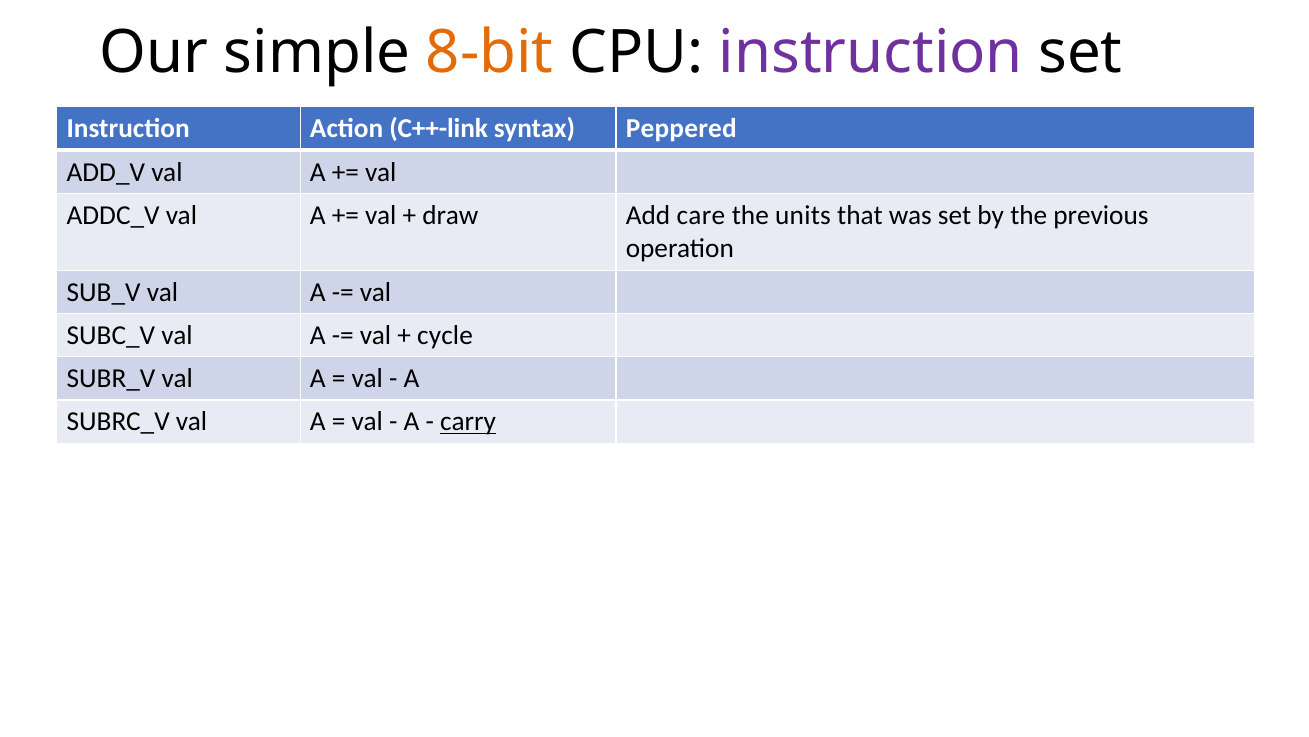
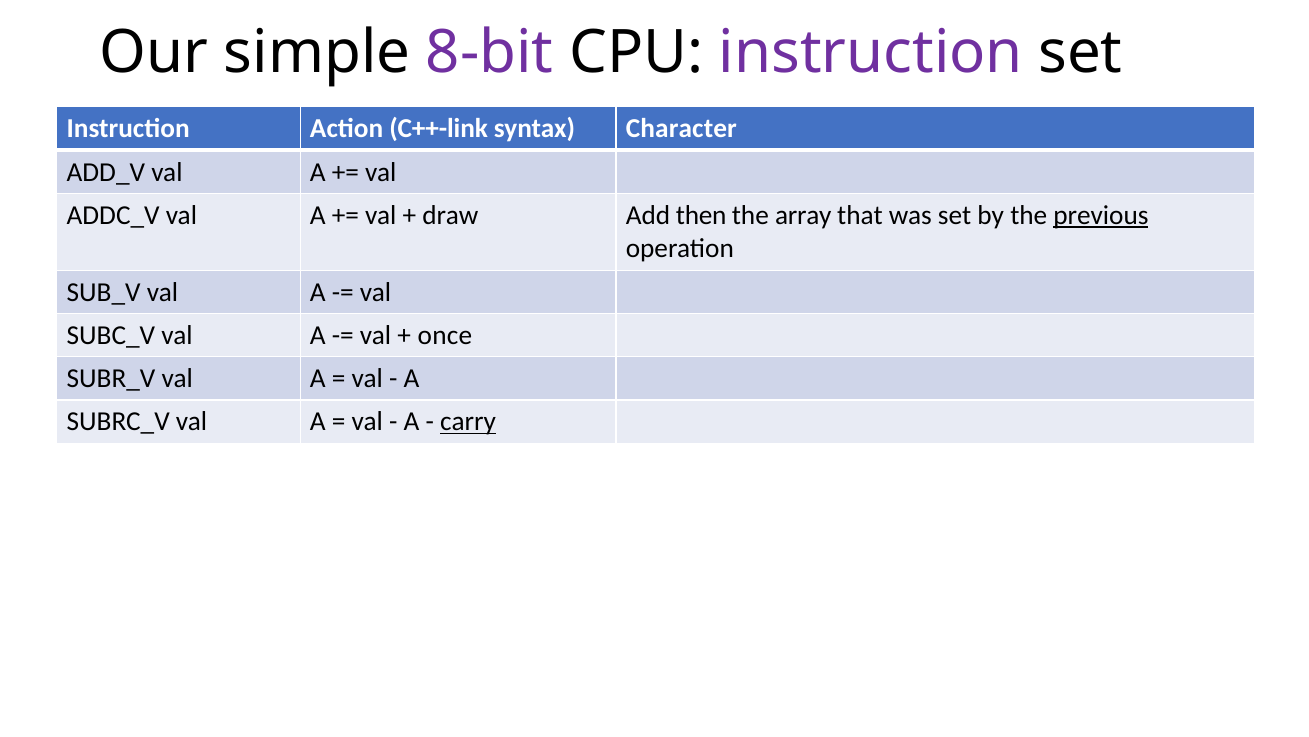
8-bit colour: orange -> purple
Peppered: Peppered -> Character
care: care -> then
units: units -> array
previous underline: none -> present
cycle: cycle -> once
